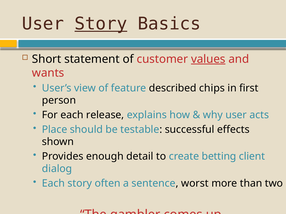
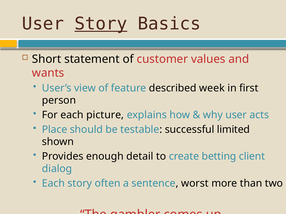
values underline: present -> none
chips: chips -> week
release: release -> picture
effects: effects -> limited
